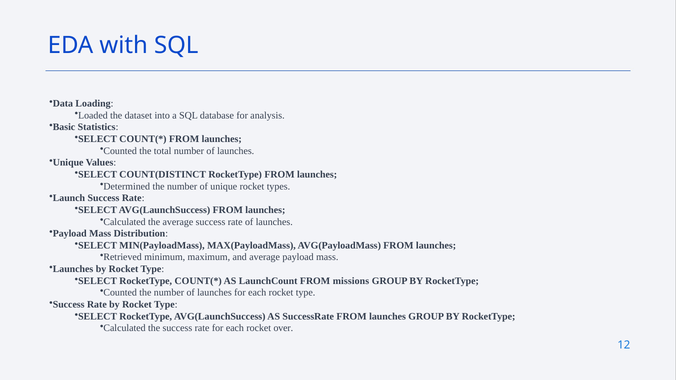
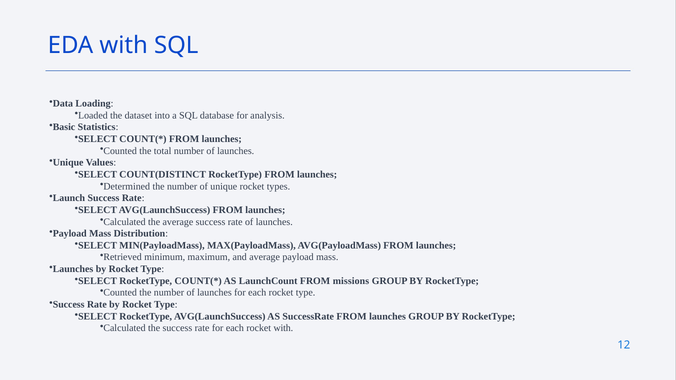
rocket over: over -> with
